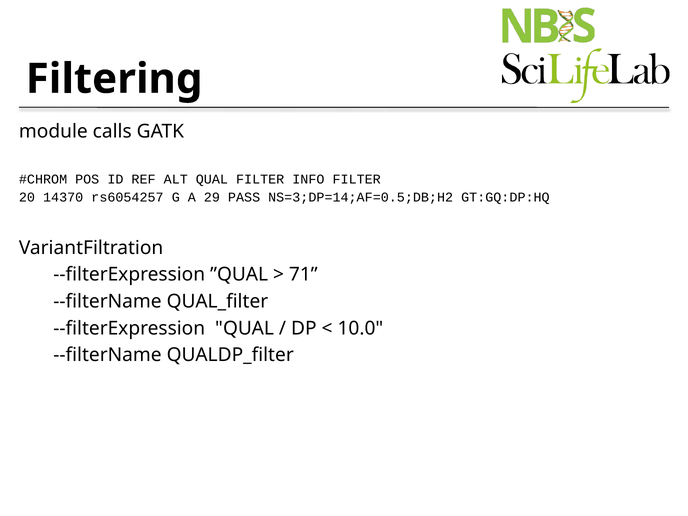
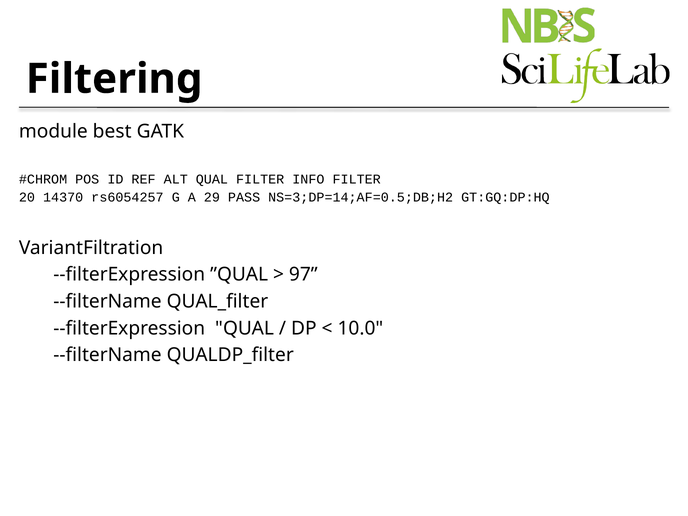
calls: calls -> best
71: 71 -> 97
